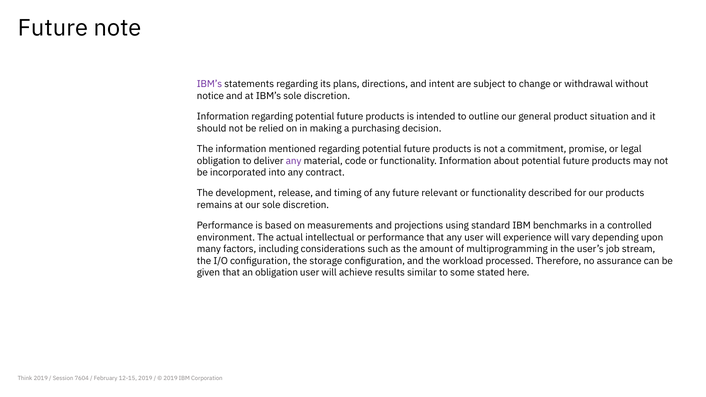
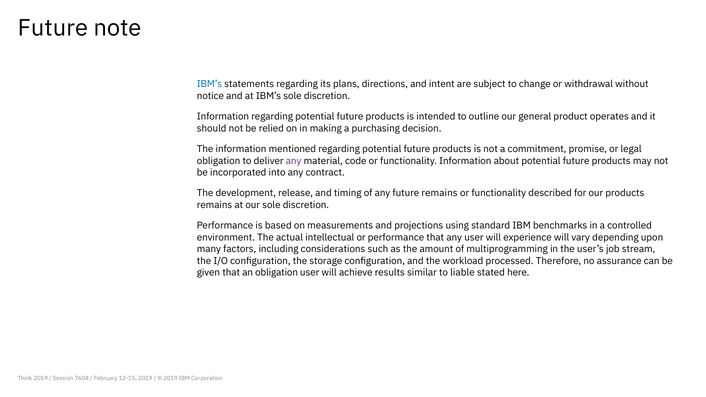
IBM’s at (209, 84) colour: purple -> blue
situation: situation -> operates
future relevant: relevant -> remains
some: some -> liable
